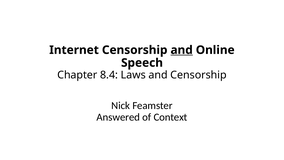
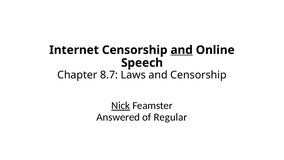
8.4: 8.4 -> 8.7
Nick underline: none -> present
Context: Context -> Regular
